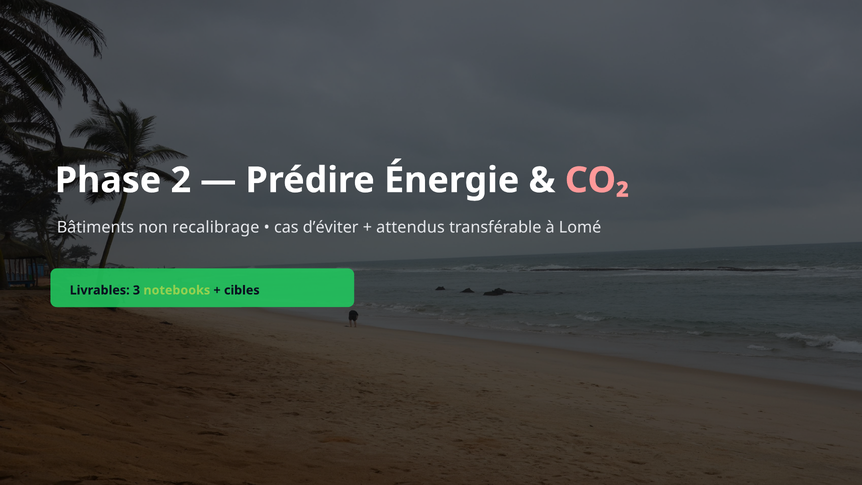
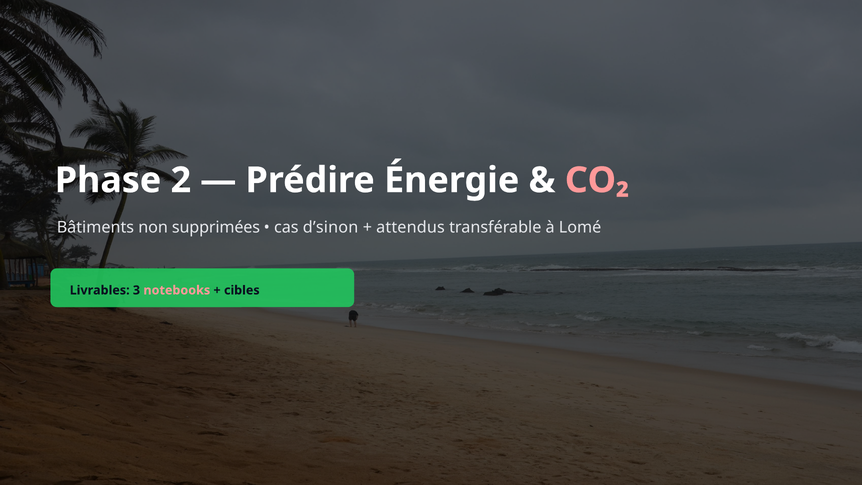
recalibrage: recalibrage -> supprimées
d’éviter: d’éviter -> d’sinon
notebooks colour: light green -> pink
